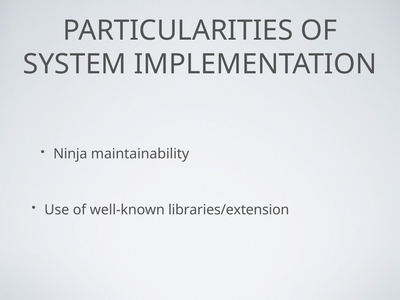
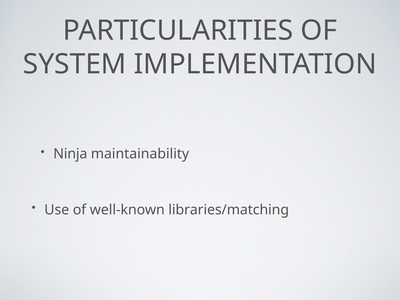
libraries/extension: libraries/extension -> libraries/matching
